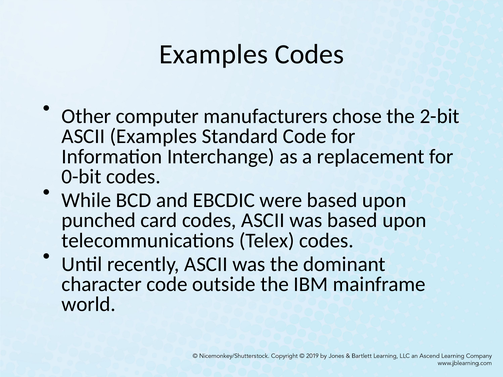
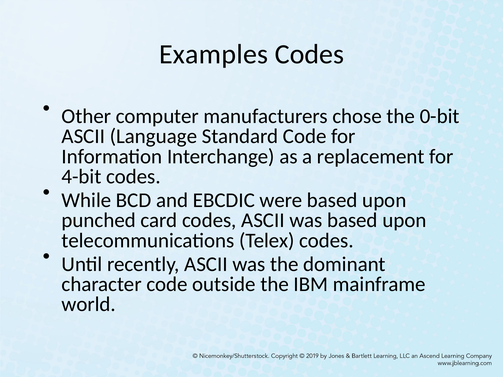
2-bit: 2-bit -> 0-bit
ASCII Examples: Examples -> Language
0-bit: 0-bit -> 4-bit
